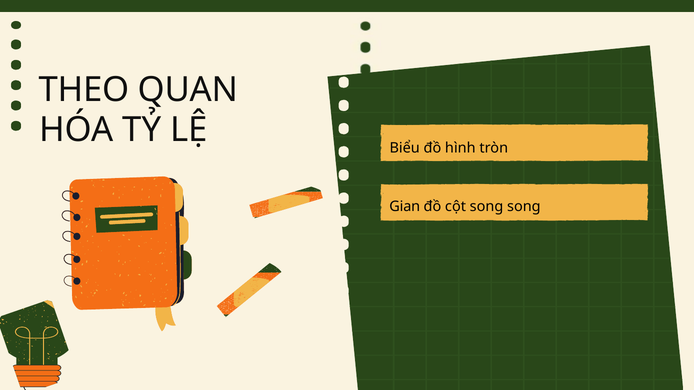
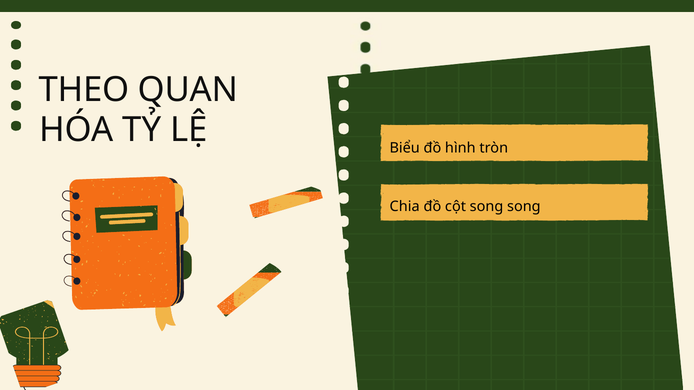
Gian: Gian -> Chia
